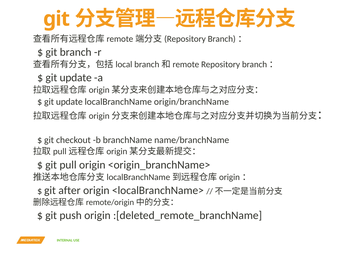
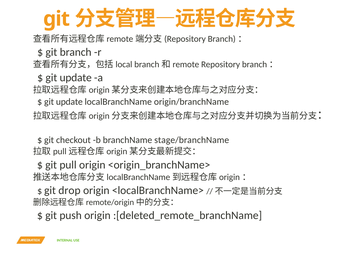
name/branchName: name/branchName -> stage/branchName
after: after -> drop
